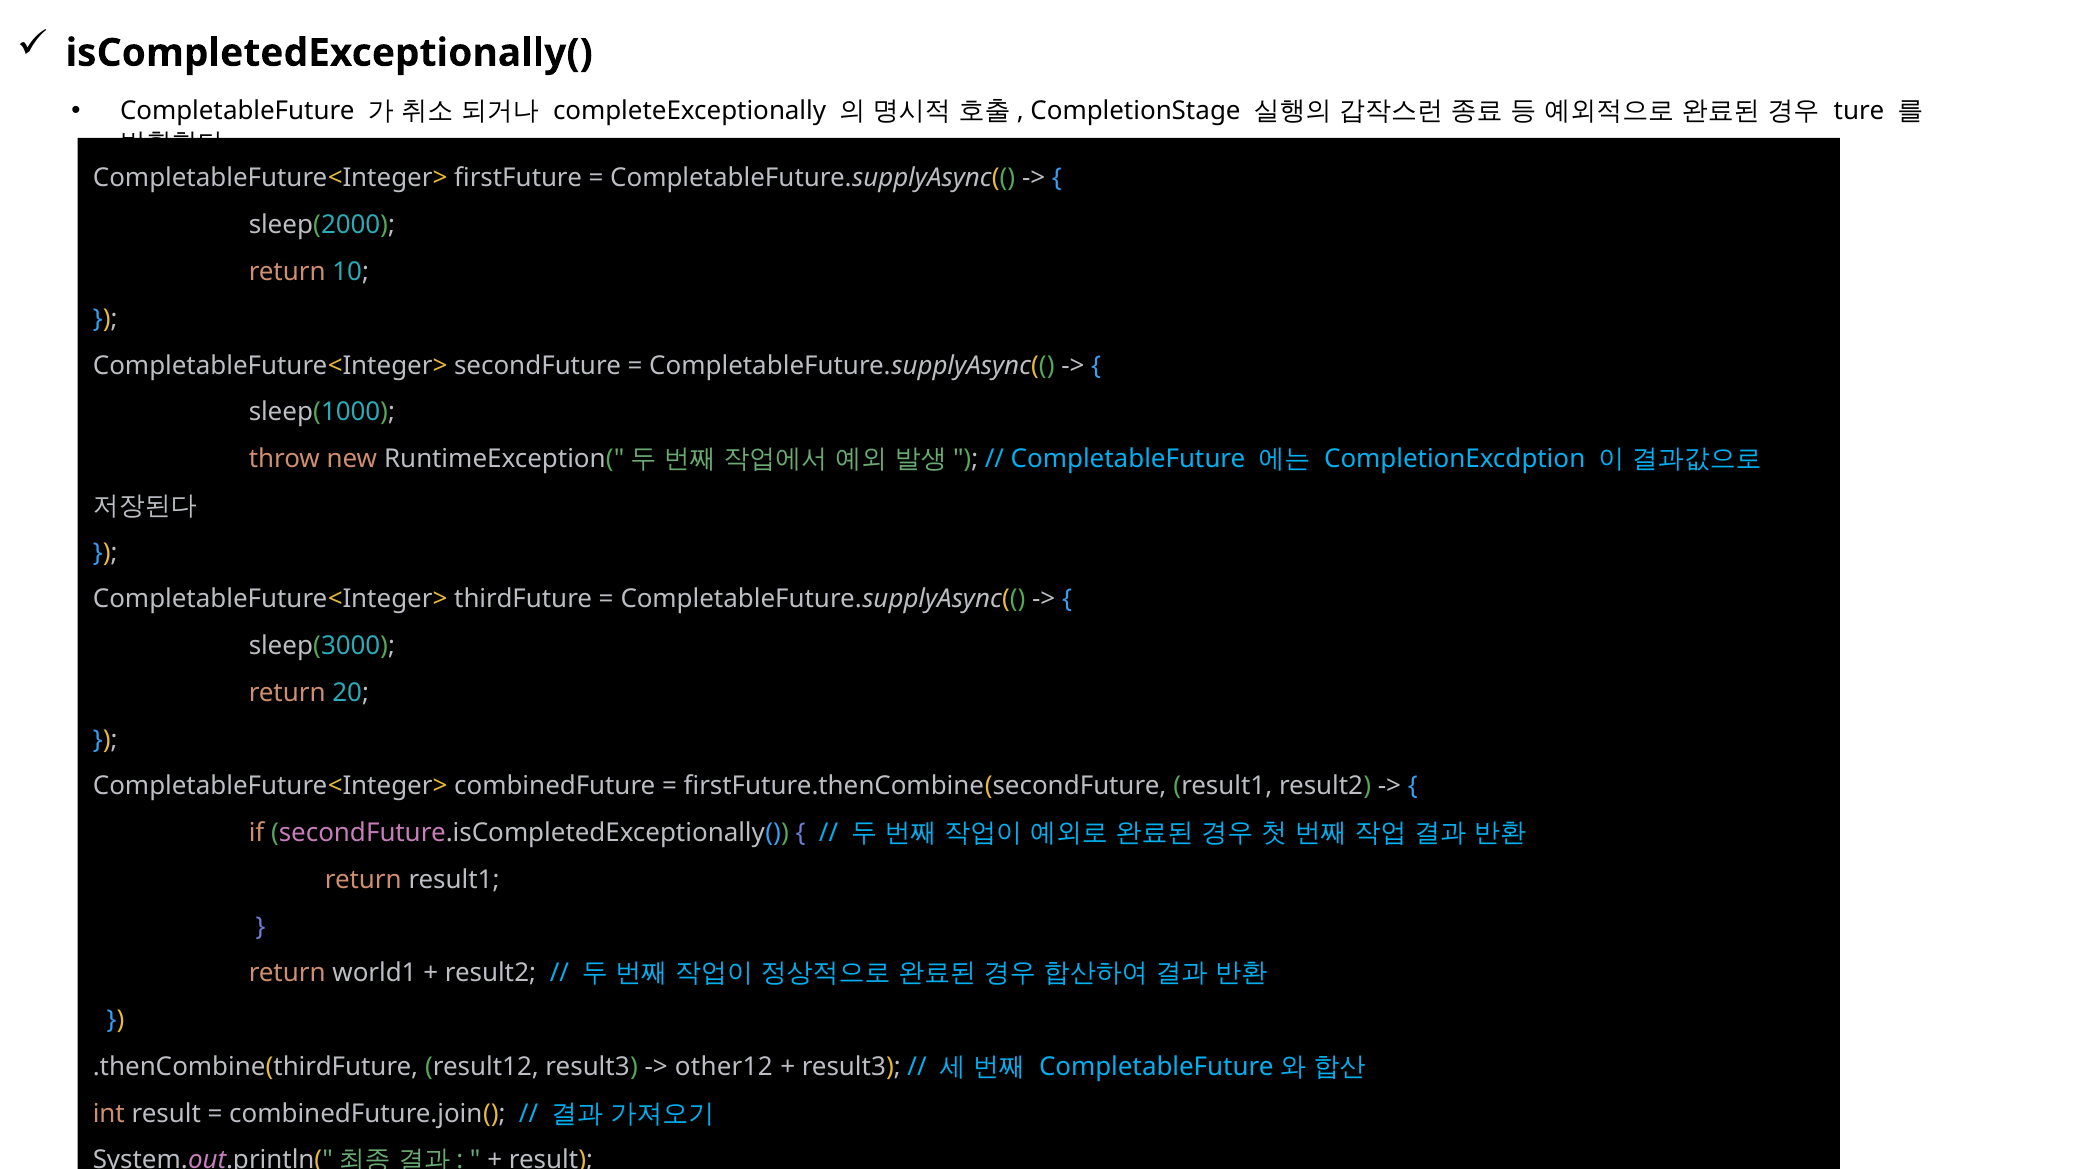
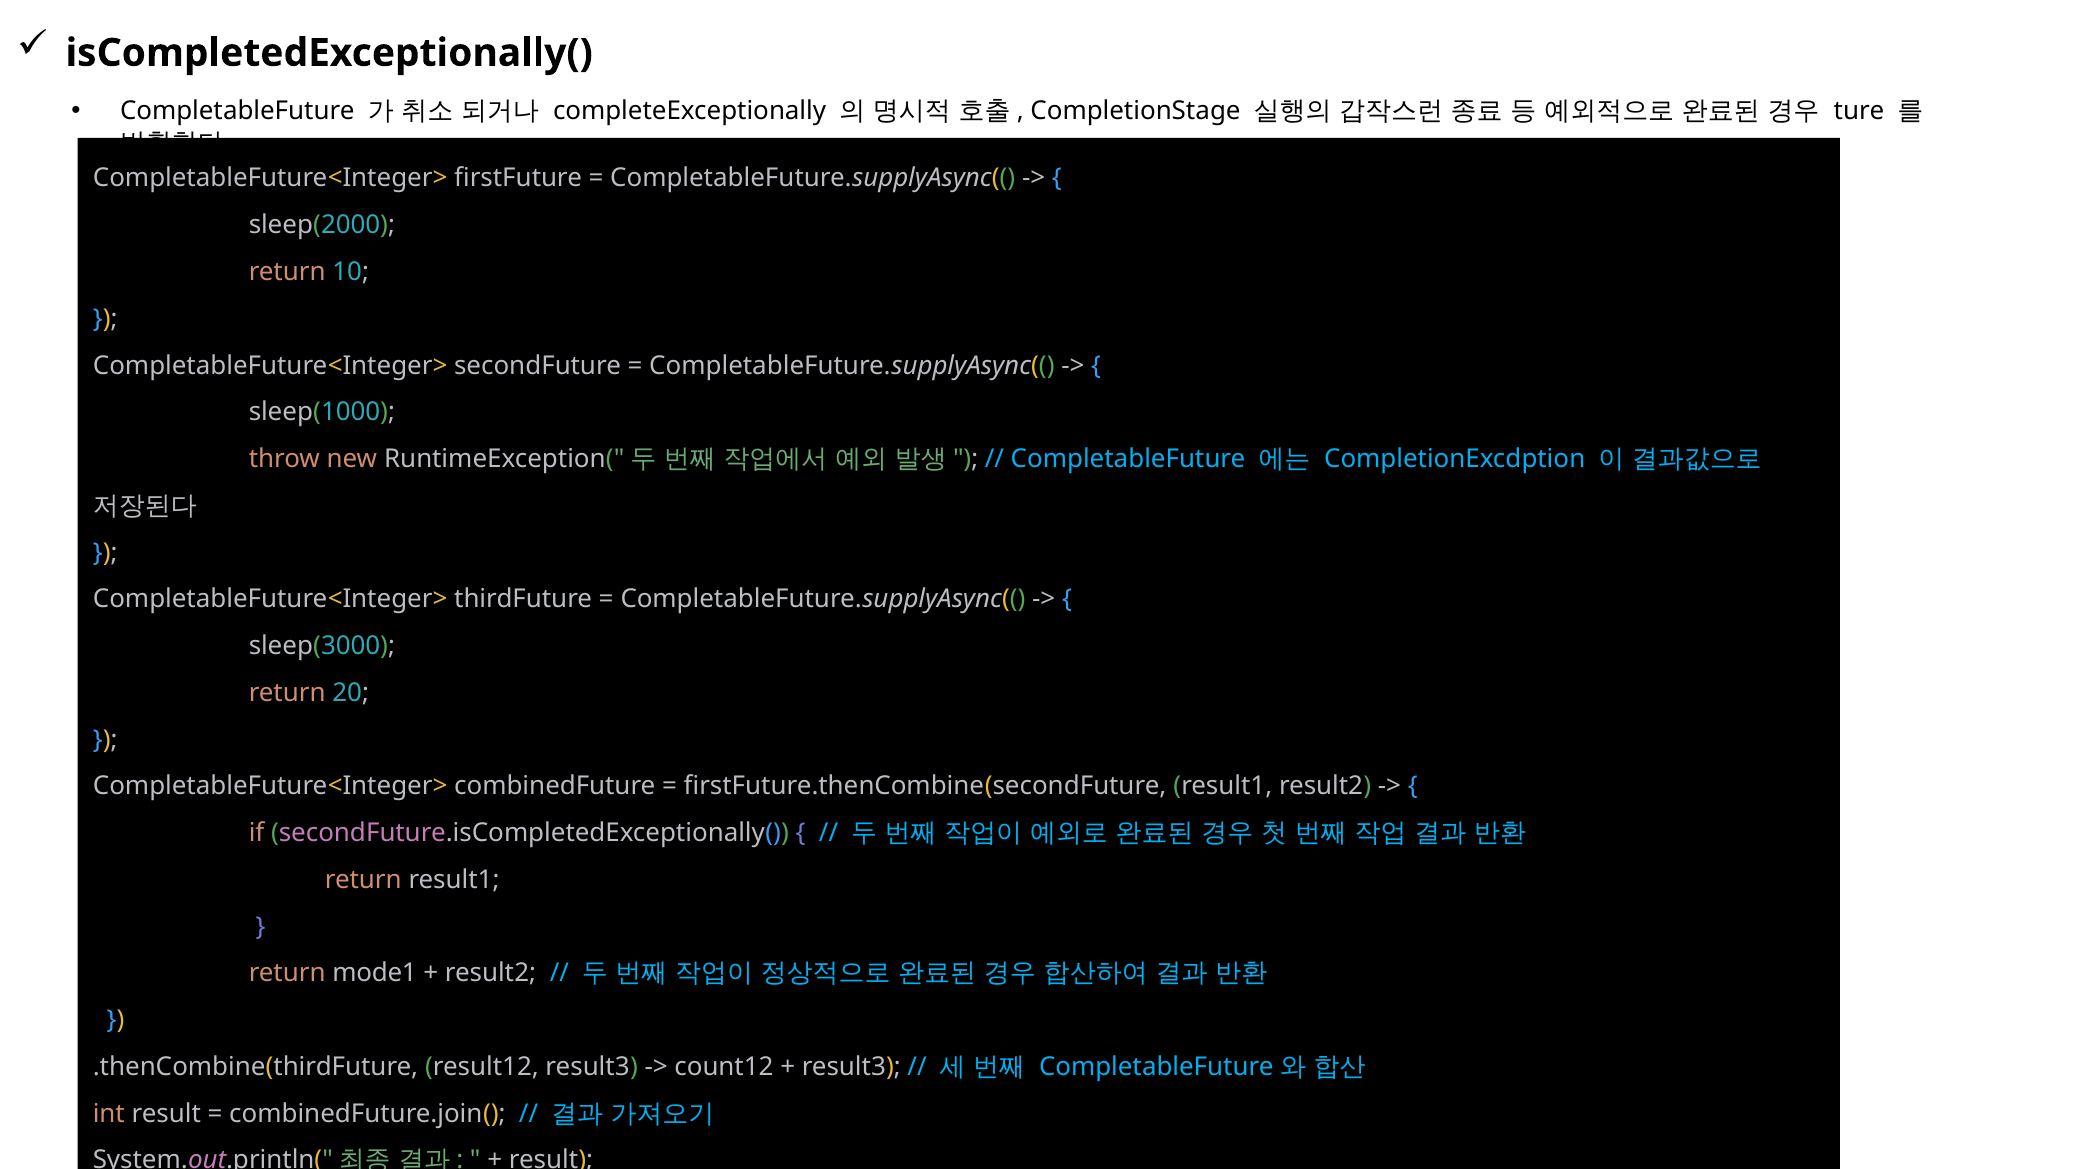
world1: world1 -> mode1
other12: other12 -> count12
